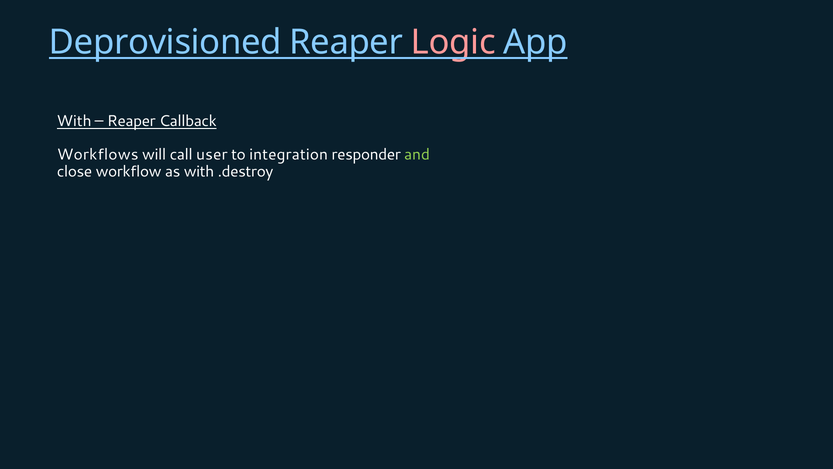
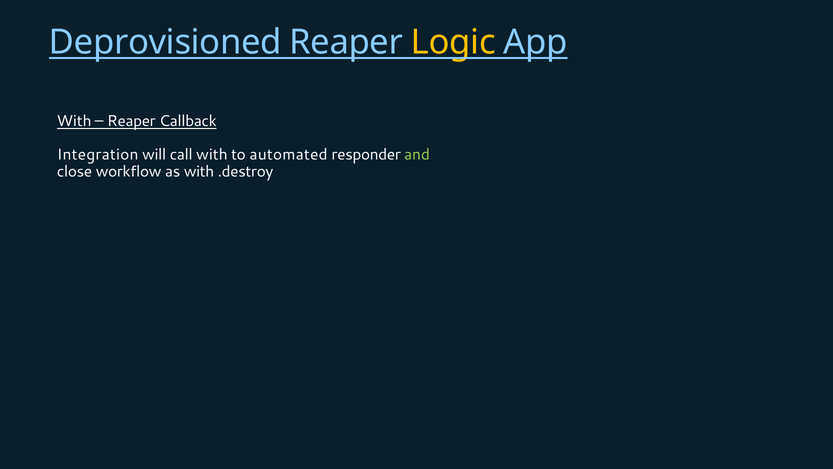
Logic colour: pink -> yellow
Workflows: Workflows -> Integration
call user: user -> with
integration: integration -> automated
